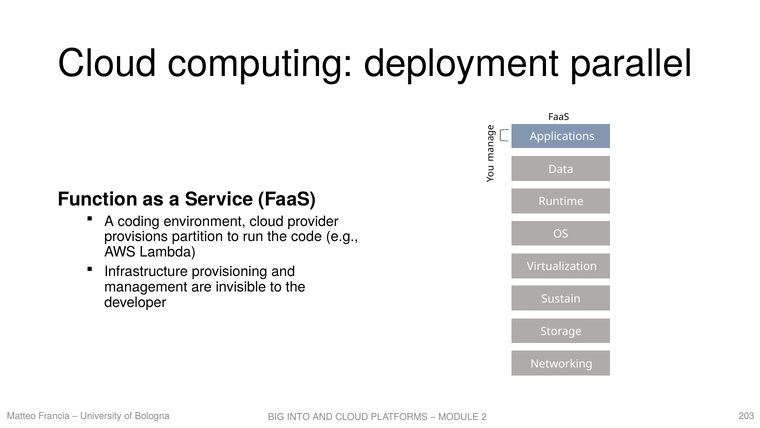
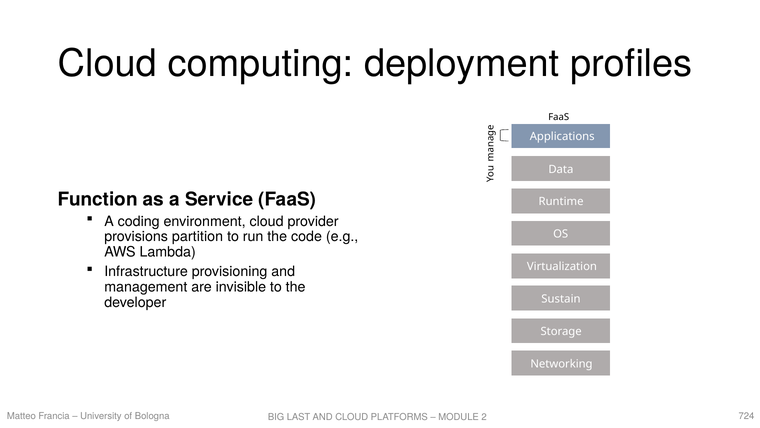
parallel: parallel -> profiles
203: 203 -> 724
INTO: INTO -> LAST
